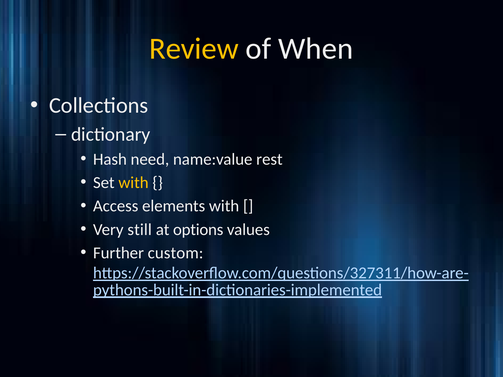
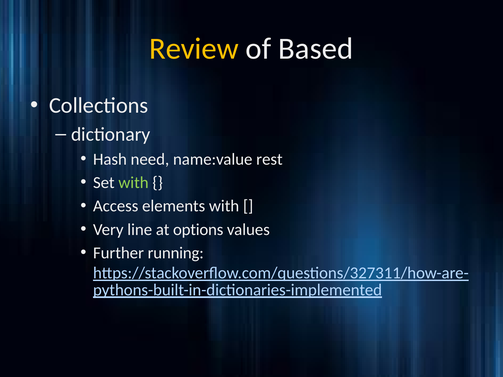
When: When -> Based
with at (133, 183) colour: yellow -> light green
still: still -> line
custom: custom -> running
